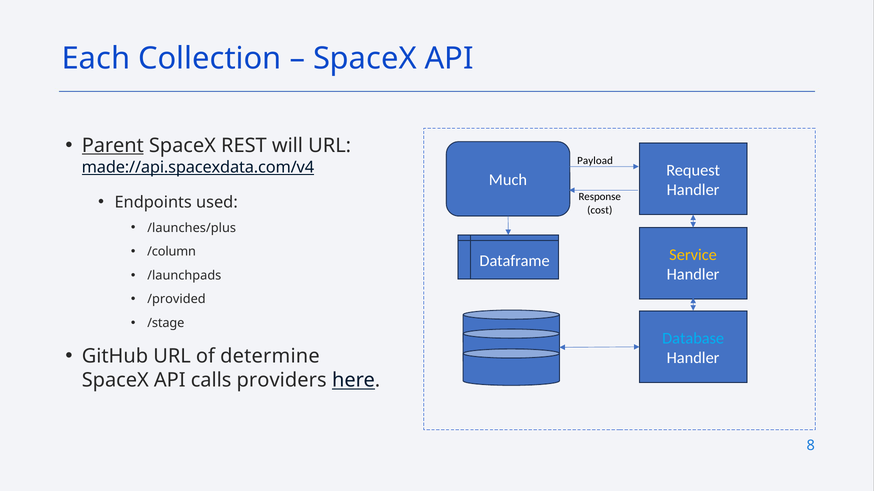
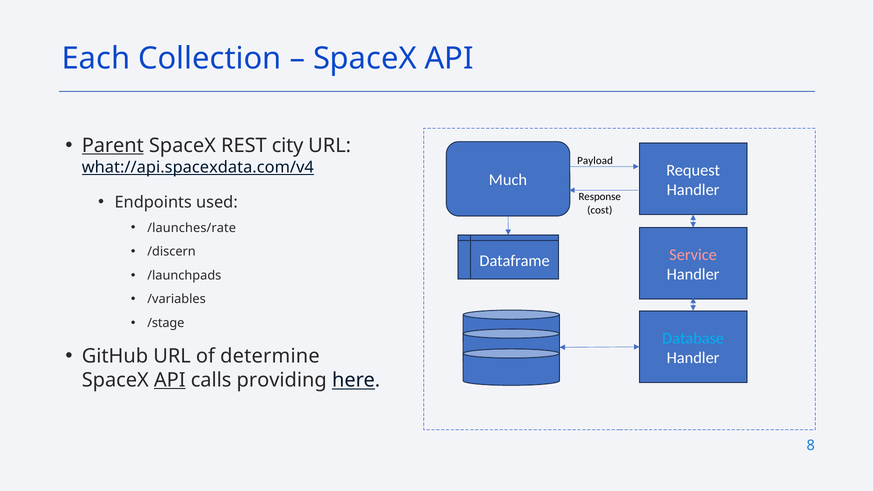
will: will -> city
made://api.spacexdata.com/v4: made://api.spacexdata.com/v4 -> what://api.spacexdata.com/v4
/launches/plus: /launches/plus -> /launches/rate
/column: /column -> /discern
Service colour: yellow -> pink
/provided: /provided -> /variables
API at (170, 380) underline: none -> present
providers: providers -> providing
